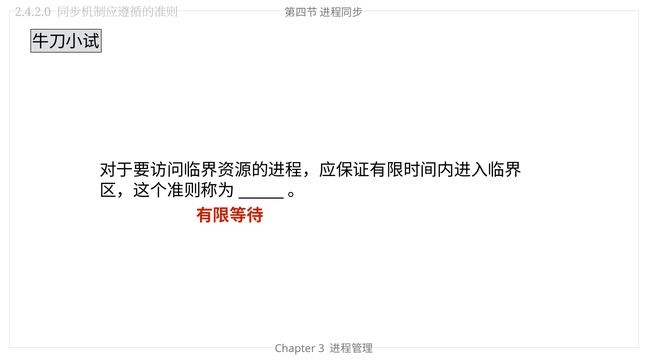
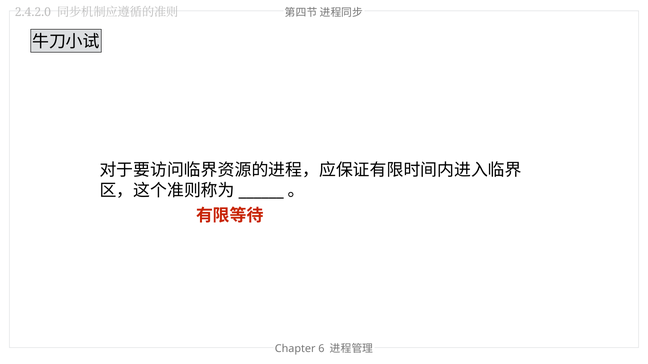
3: 3 -> 6
